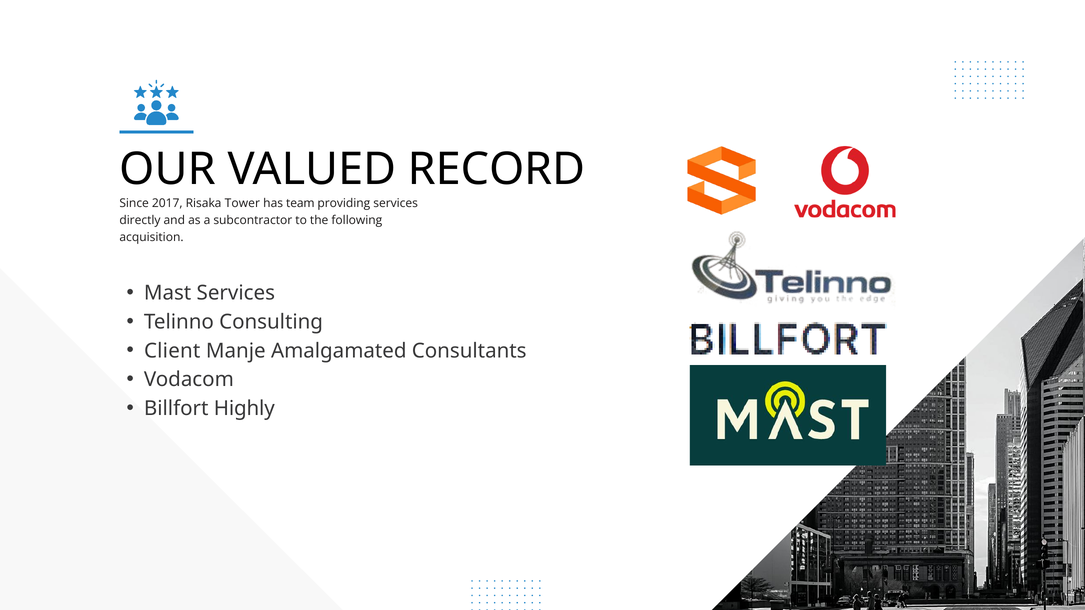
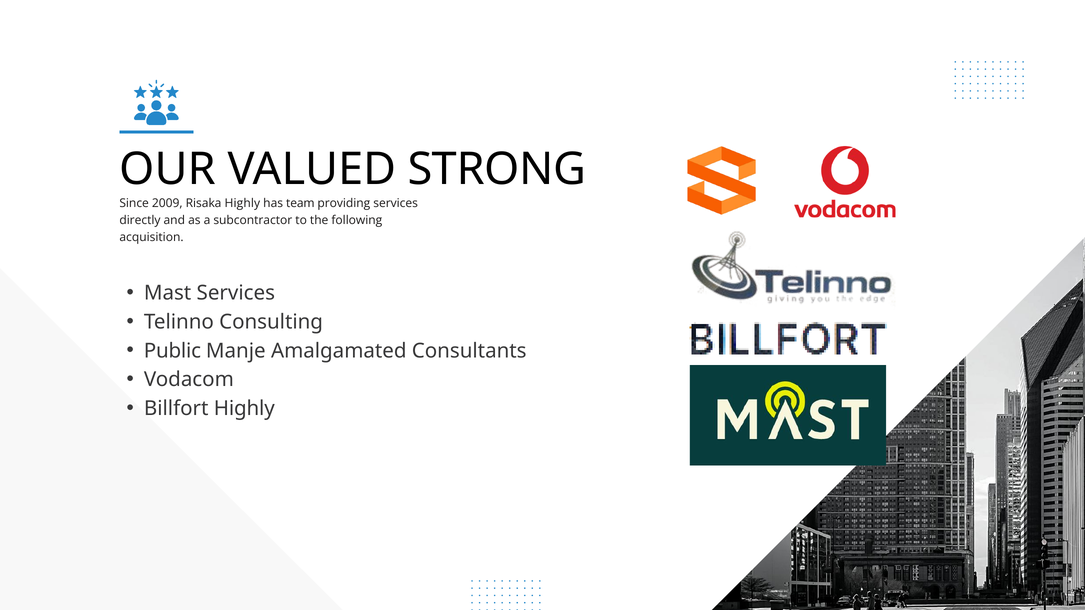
RECORD: RECORD -> STRONG
2017: 2017 -> 2009
Risaka Tower: Tower -> Highly
Client: Client -> Public
